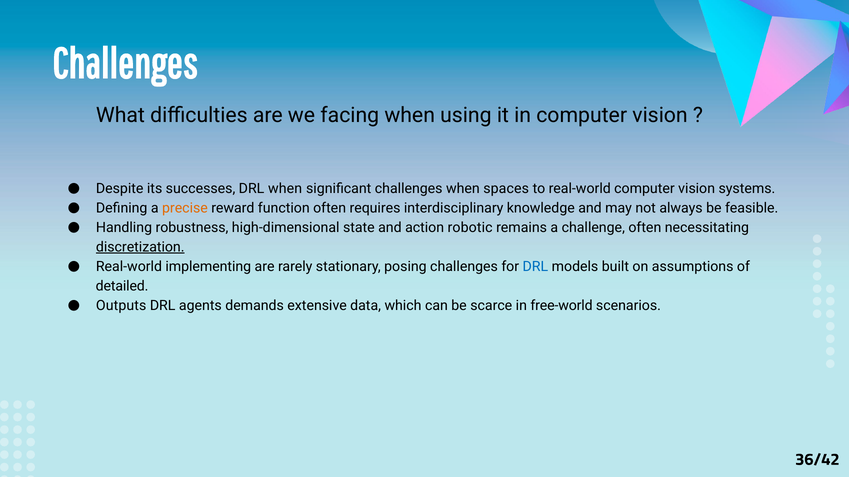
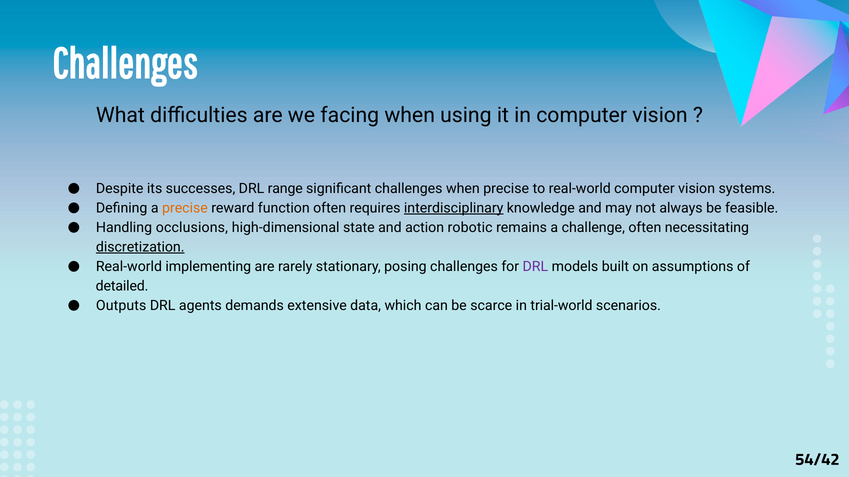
DRL when: when -> range
when spaces: spaces -> precise
interdisciplinary underline: none -> present
robustness: robustness -> occlusions
DRL at (535, 267) colour: blue -> purple
free-world: free-world -> trial-world
36/42: 36/42 -> 54/42
